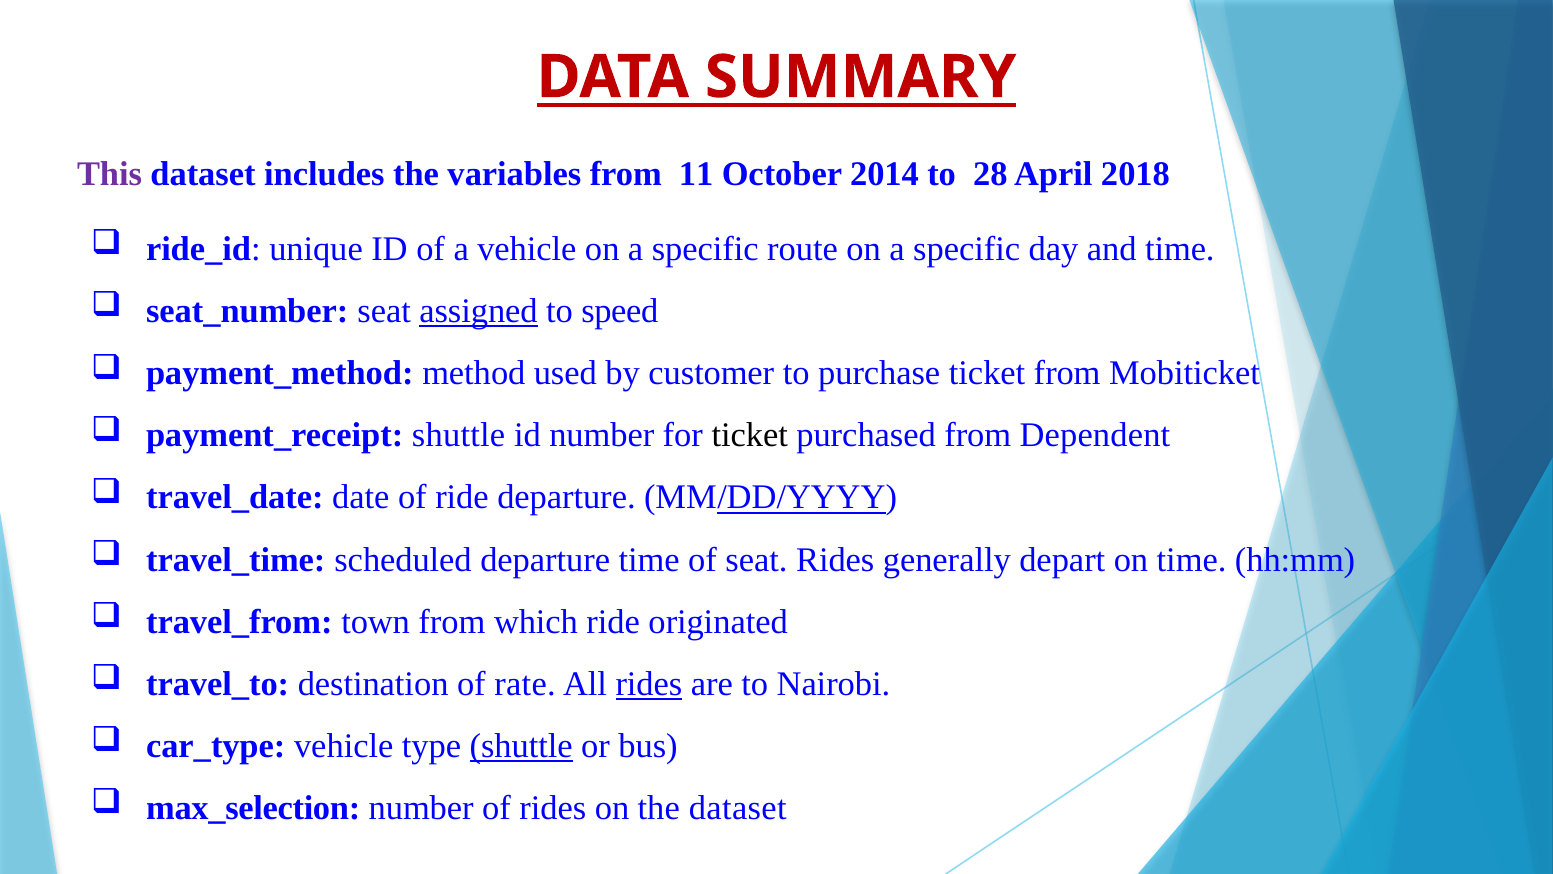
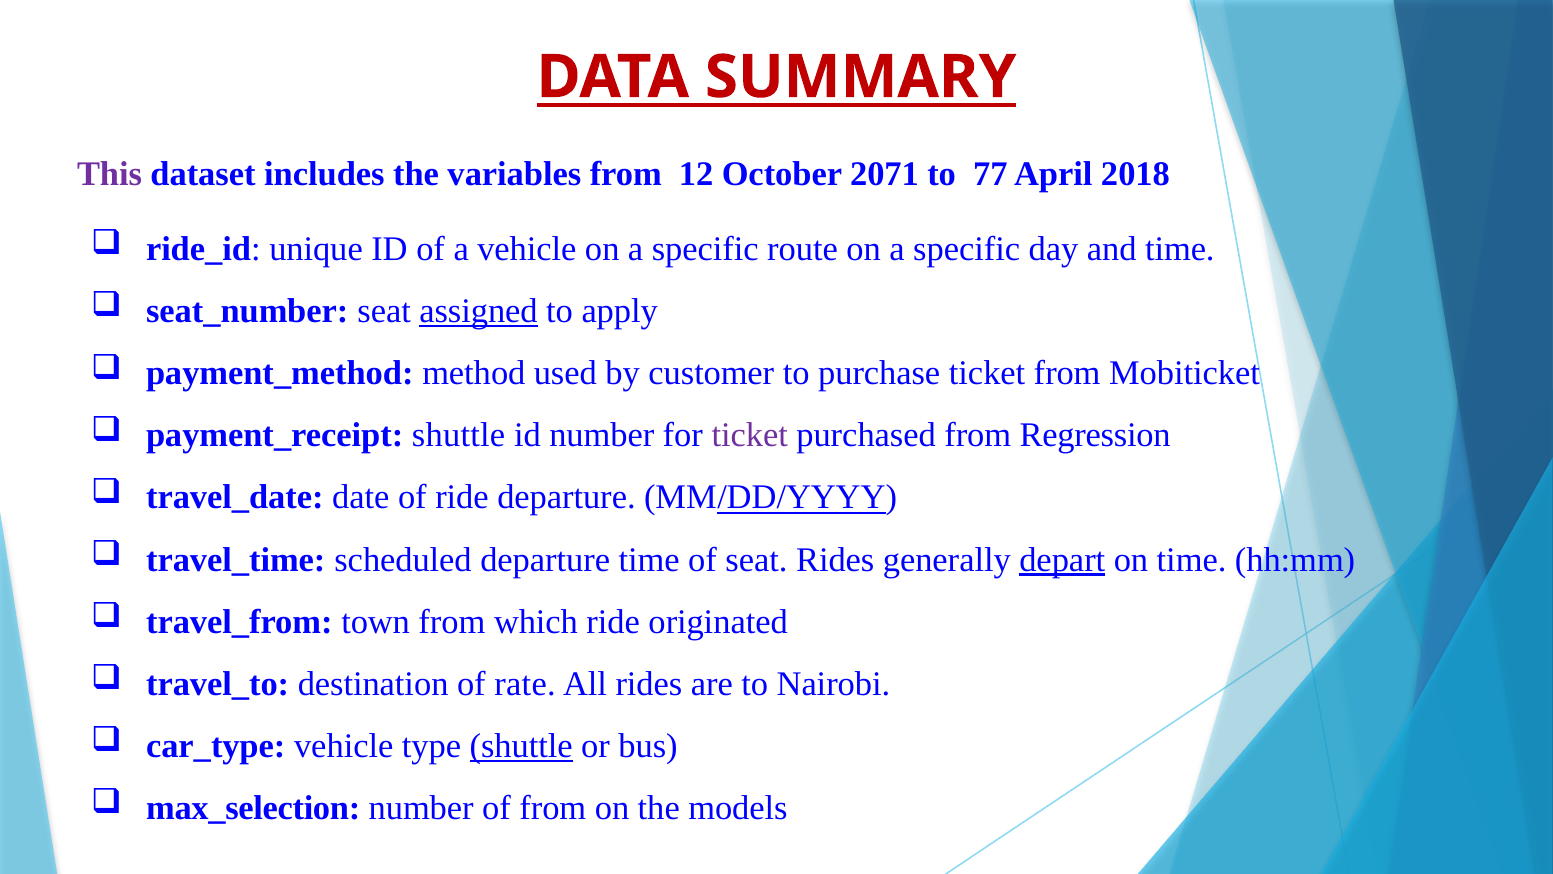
11: 11 -> 12
2014: 2014 -> 2071
28: 28 -> 77
speed: speed -> apply
ticket at (750, 435) colour: black -> purple
Dependent: Dependent -> Regression
depart underline: none -> present
rides at (649, 683) underline: present -> none
of rides: rides -> from
the dataset: dataset -> models
